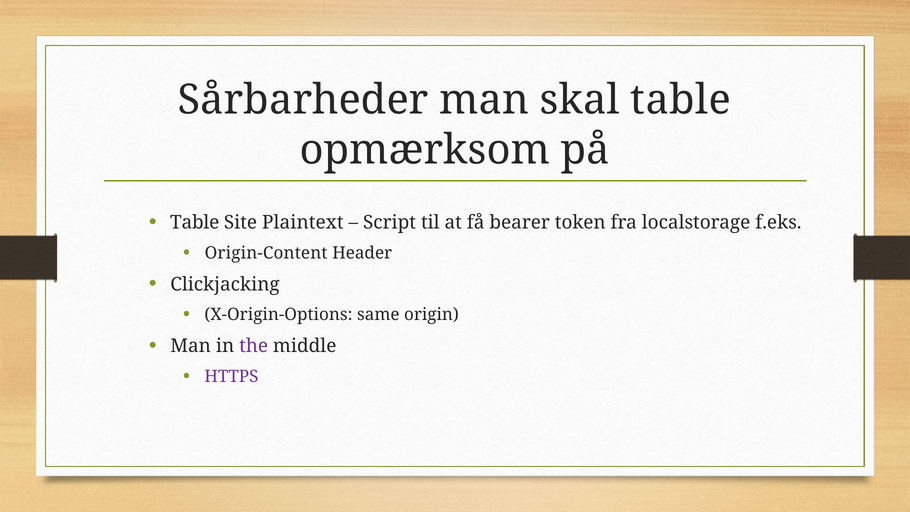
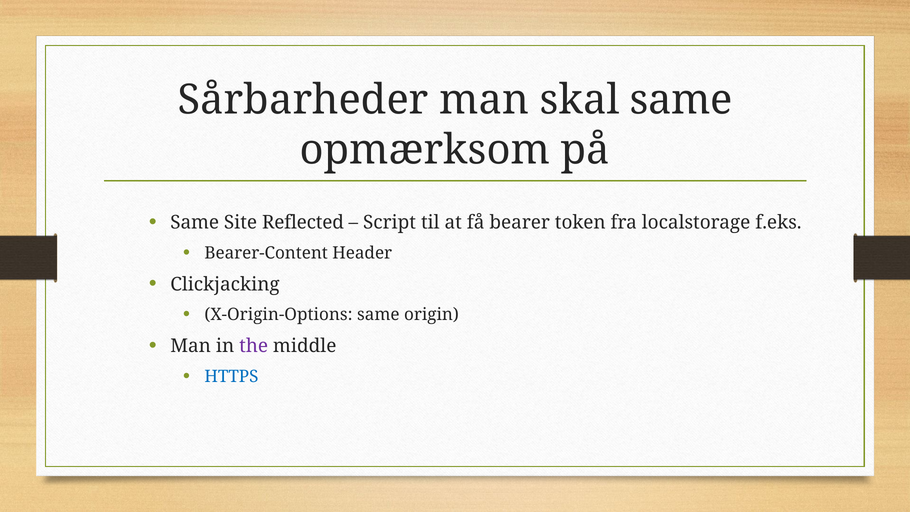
skal table: table -> same
Table at (195, 222): Table -> Same
Plaintext: Plaintext -> Reflected
Origin-Content: Origin-Content -> Bearer-Content
HTTPS colour: purple -> blue
